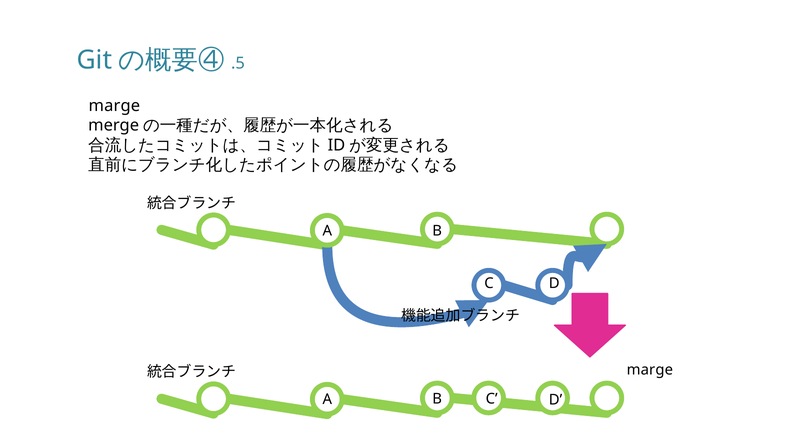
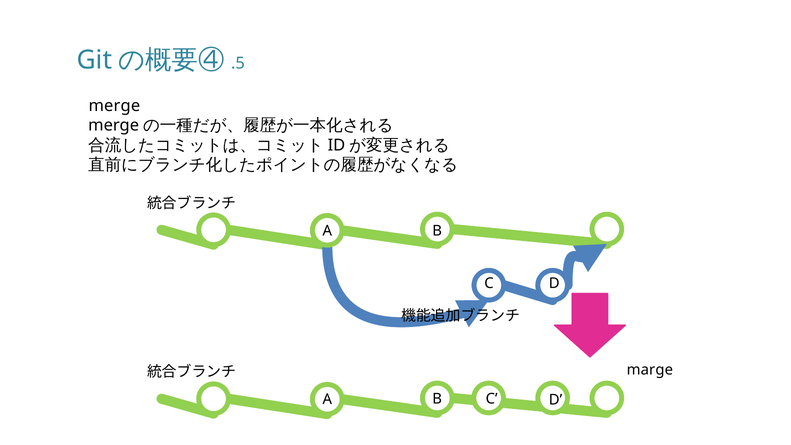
marge at (114, 106): marge -> merge
